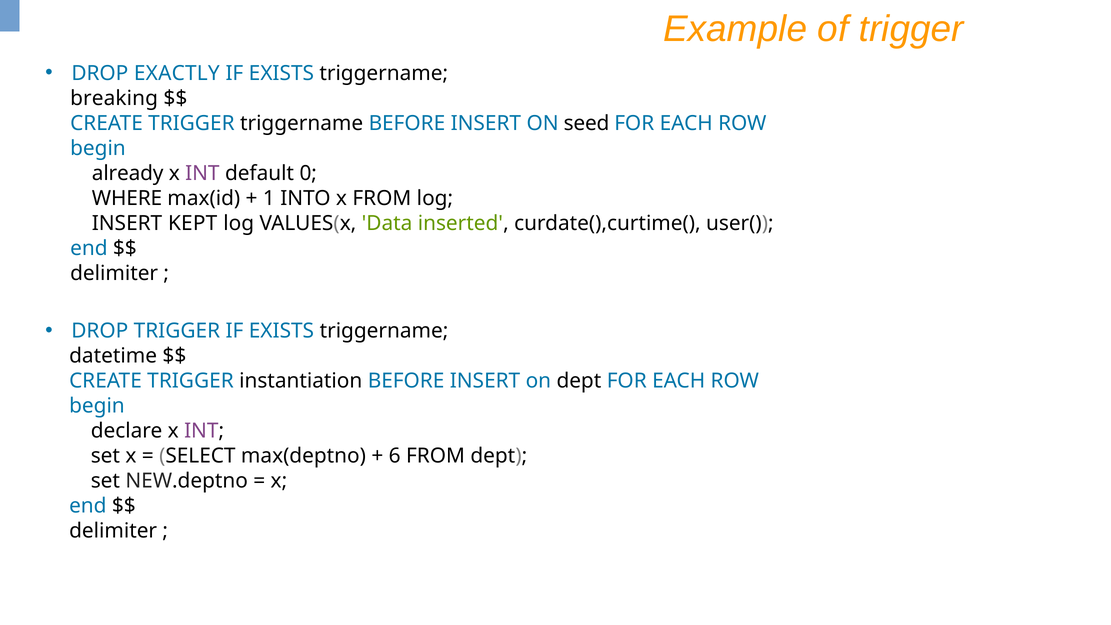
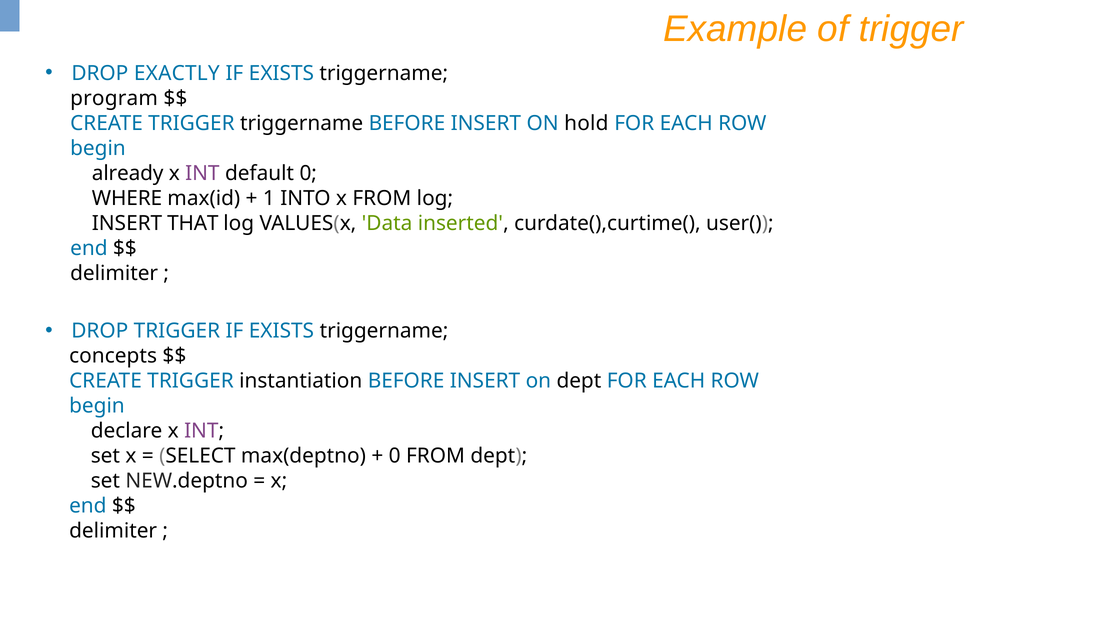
breaking: breaking -> program
seed: seed -> hold
KEPT: KEPT -> THAT
datetime: datetime -> concepts
6 at (395, 456): 6 -> 0
